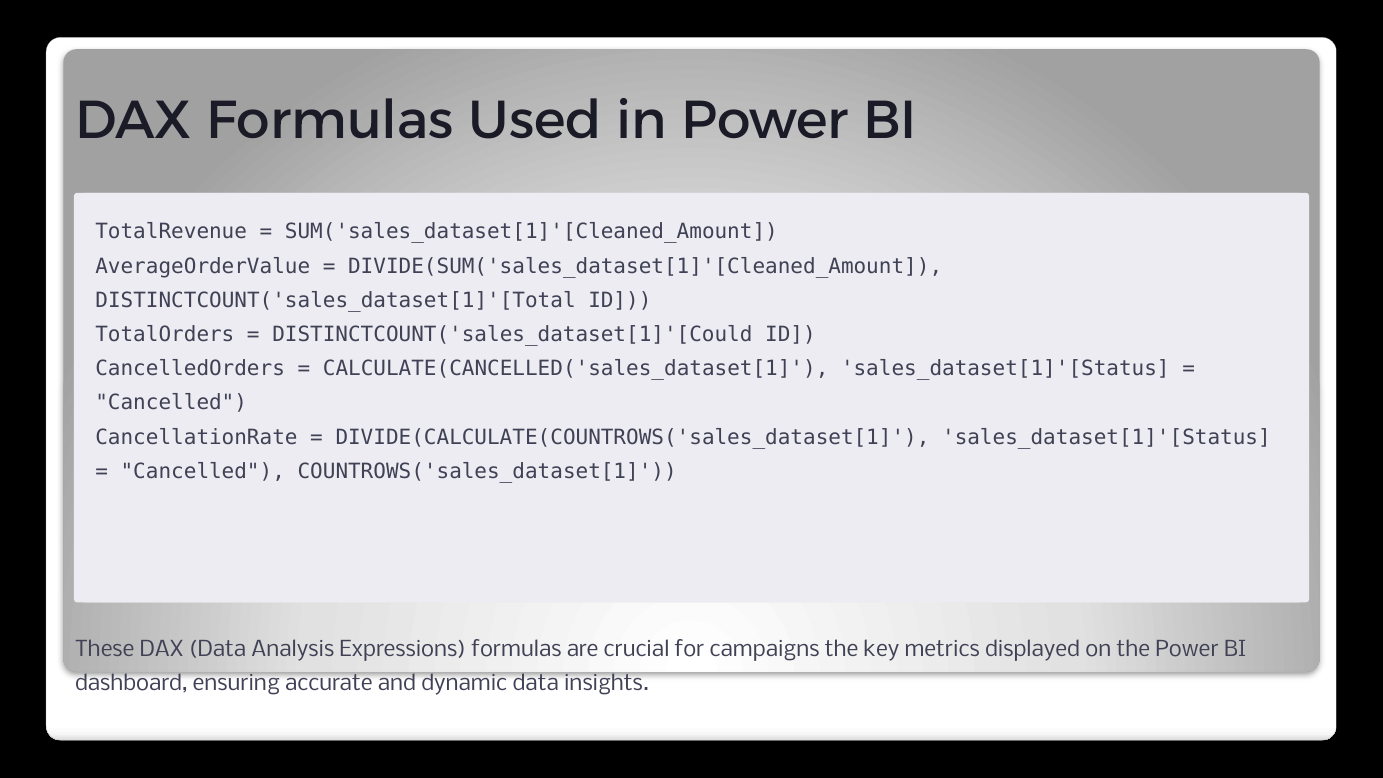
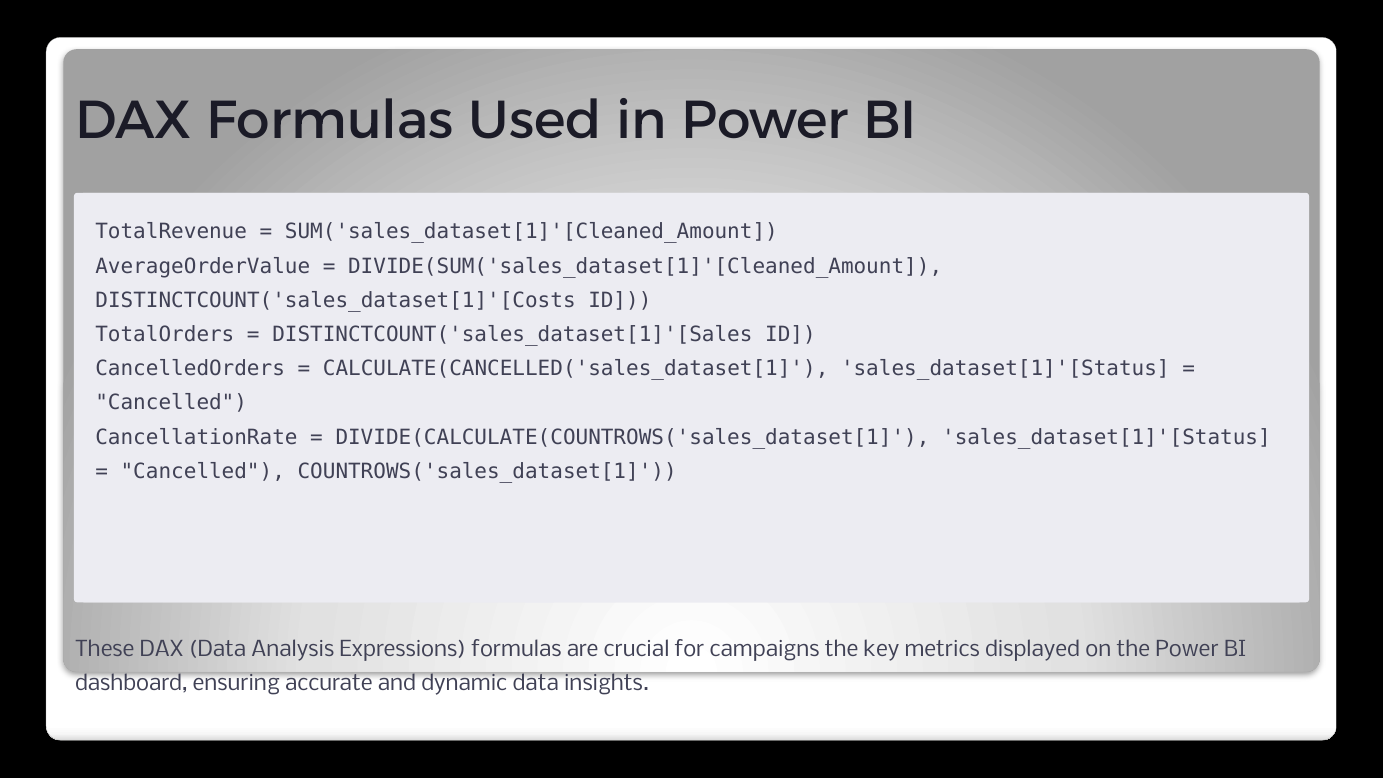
DISTINCTCOUNT('sales_dataset[1]'[Total: DISTINCTCOUNT('sales_dataset[1]'[Total -> DISTINCTCOUNT('sales_dataset[1]'[Costs
DISTINCTCOUNT('sales_dataset[1]'[Could: DISTINCTCOUNT('sales_dataset[1]'[Could -> DISTINCTCOUNT('sales_dataset[1]'[Sales
